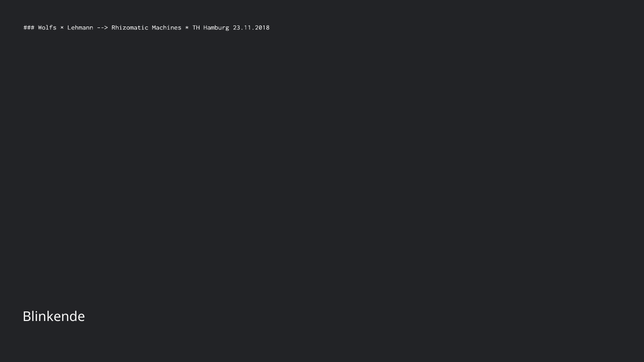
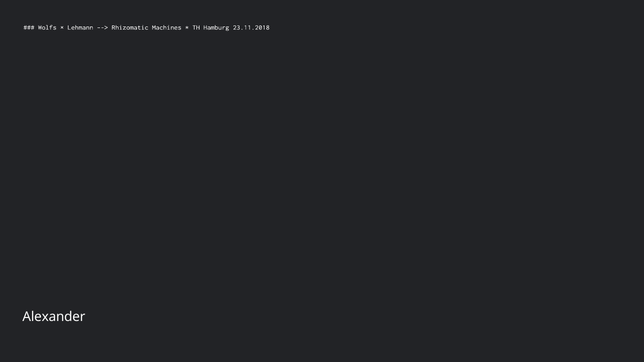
Blinkende: Blinkende -> Alexander
